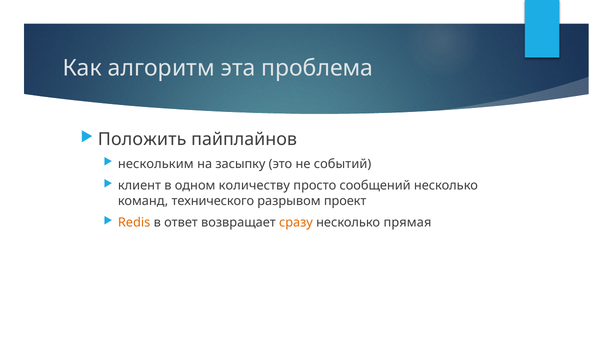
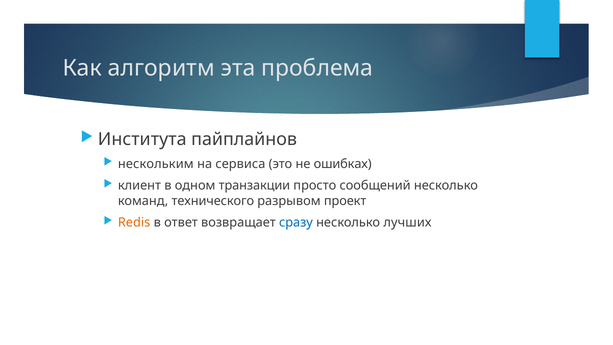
Положить: Положить -> Института
засыпку: засыпку -> сервиса
событий: событий -> ошибках
количеству: количеству -> транзакции
сразу colour: orange -> blue
прямая: прямая -> лучших
